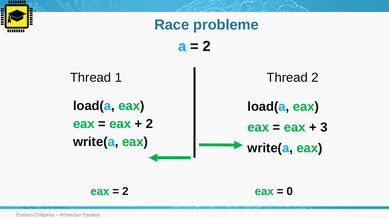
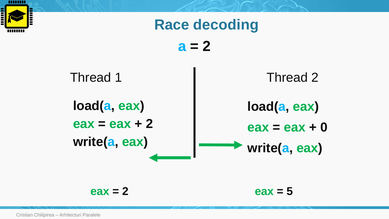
probleme: probleme -> decoding
3: 3 -> 0
0: 0 -> 5
